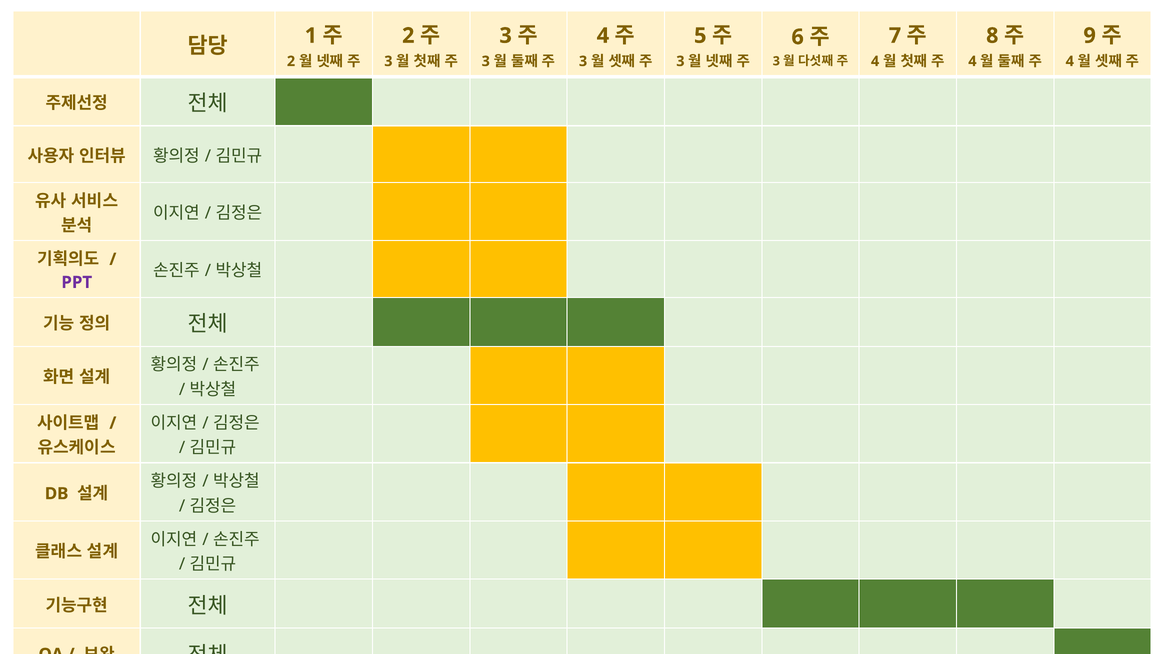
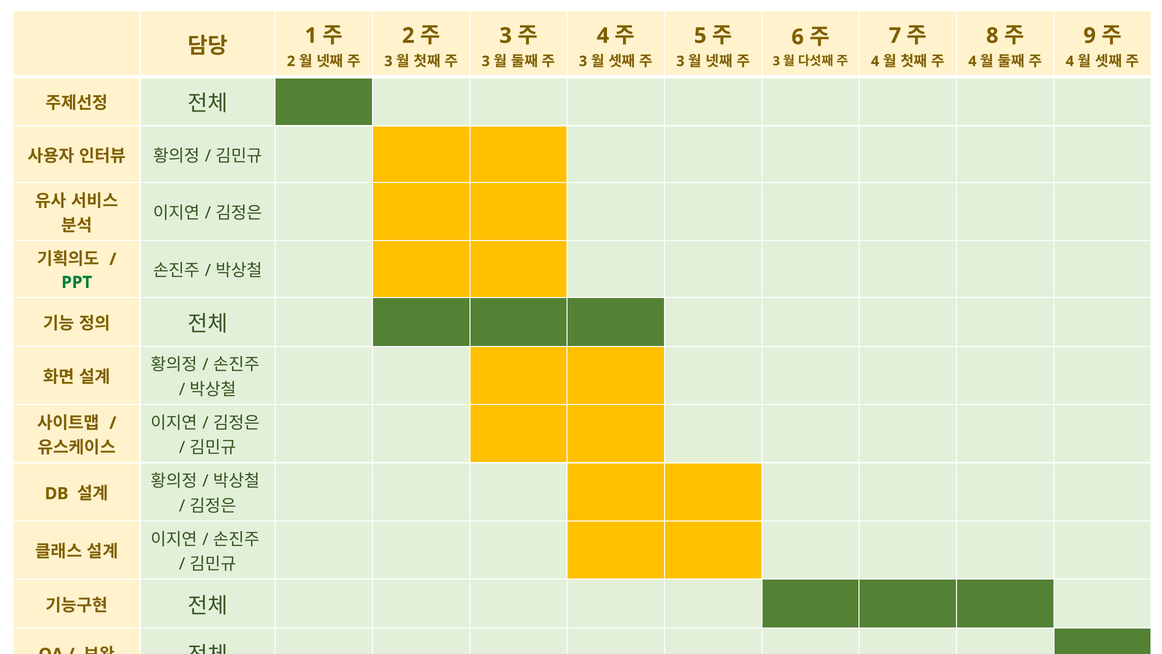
PPT colour: purple -> green
